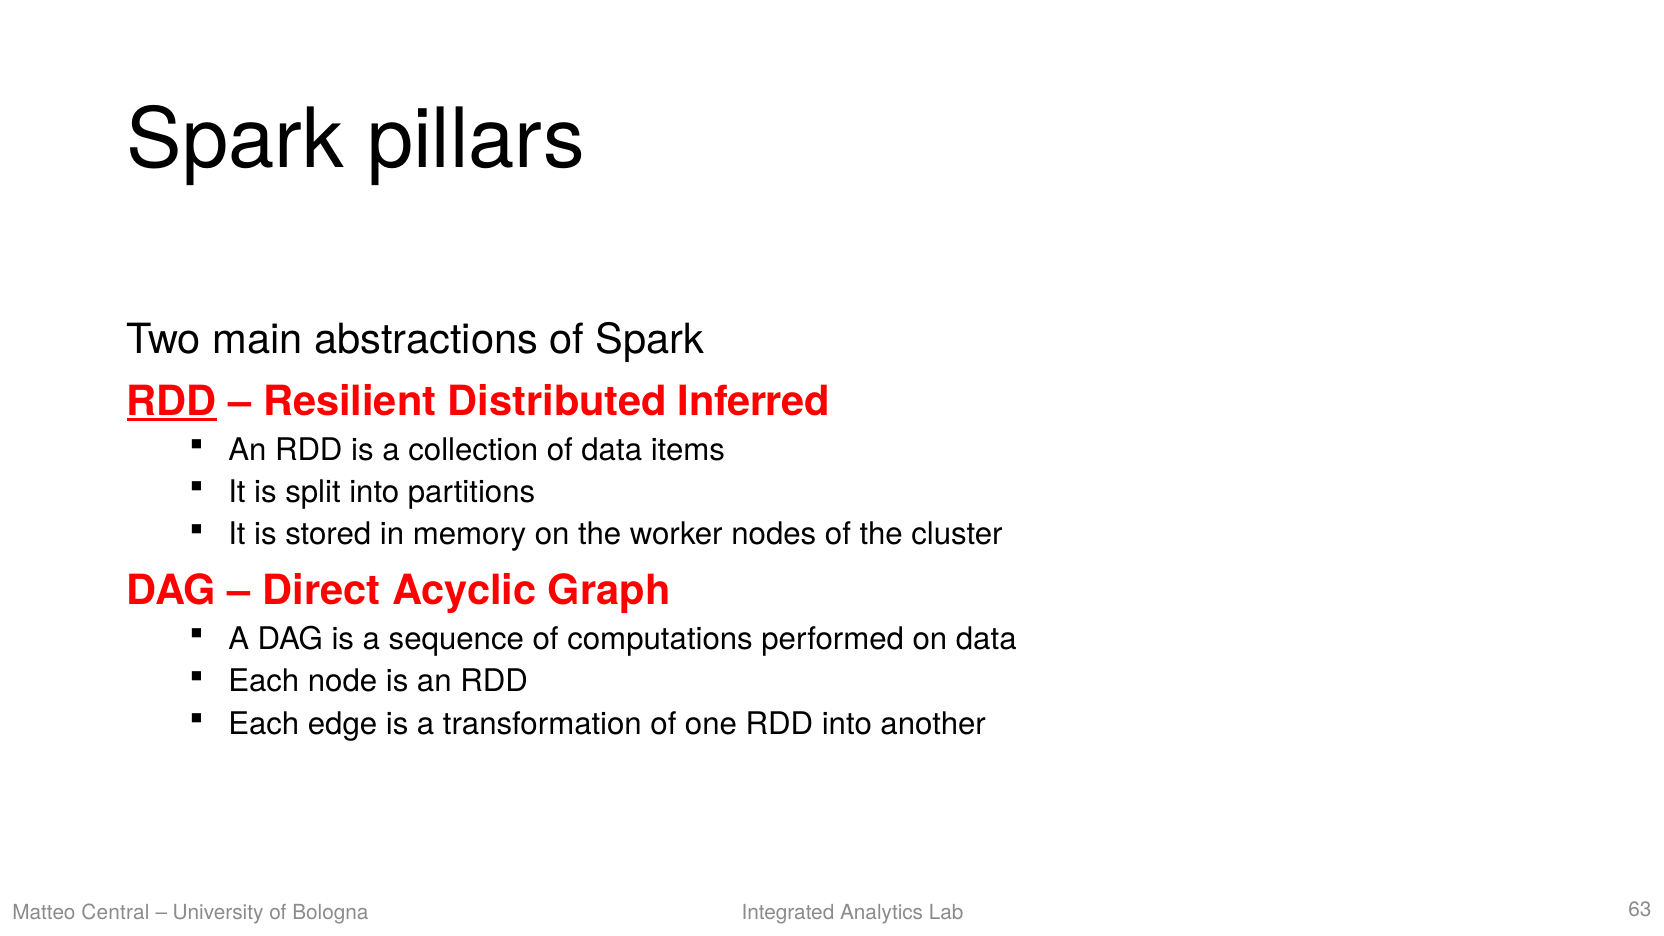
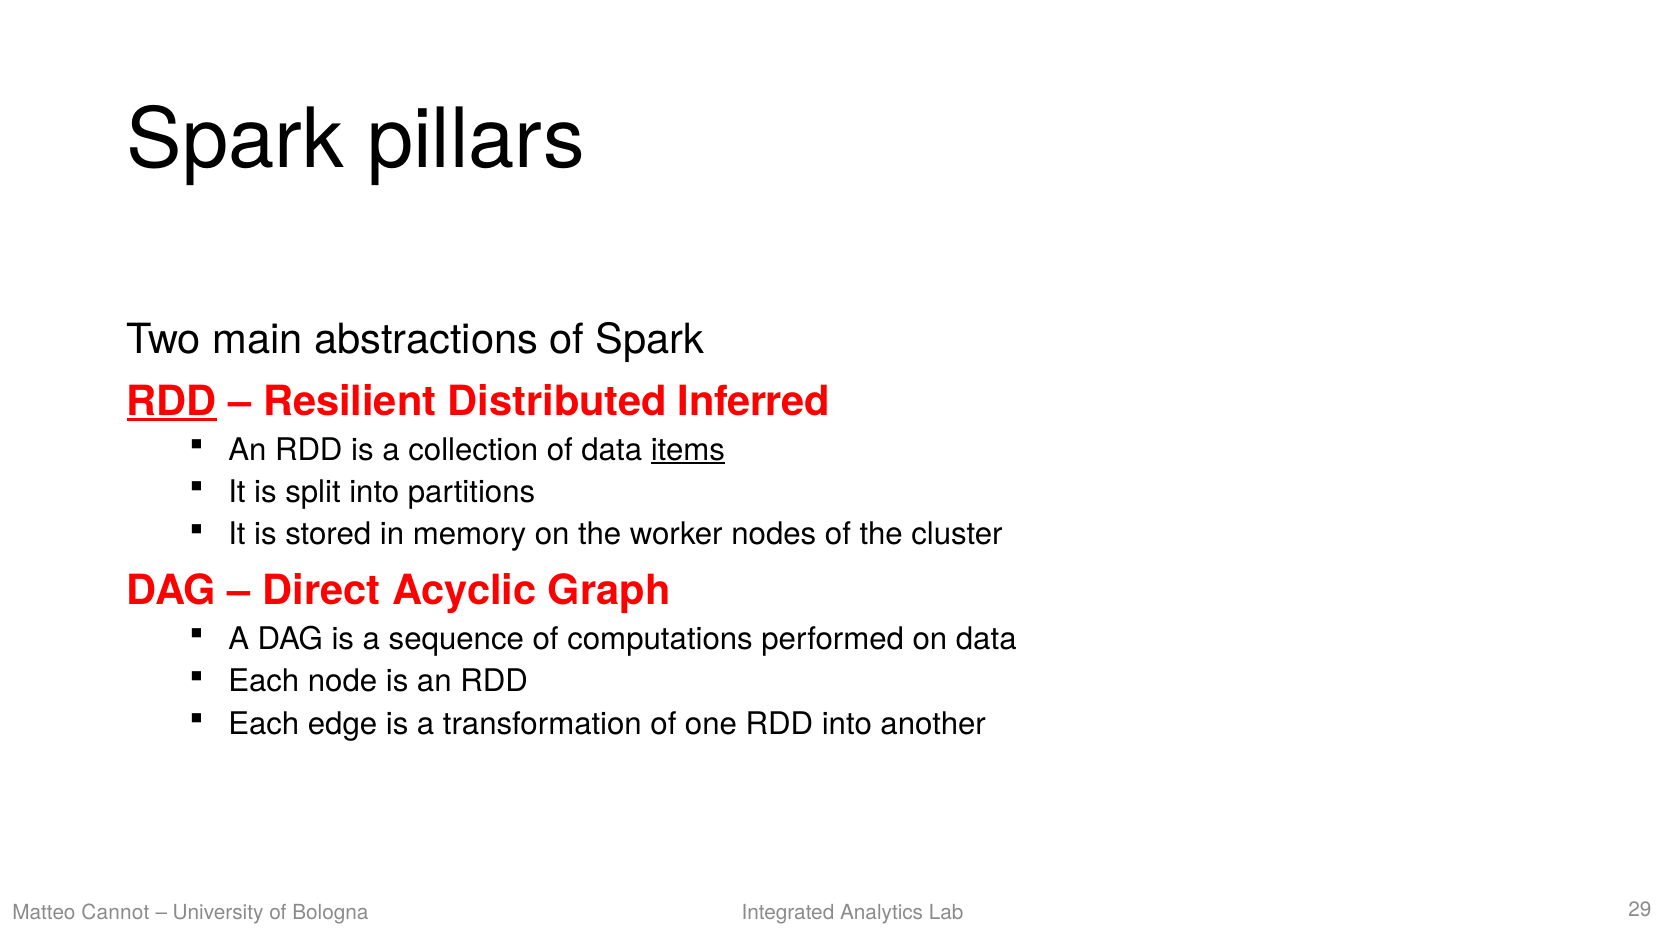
items underline: none -> present
Central: Central -> Cannot
63: 63 -> 29
